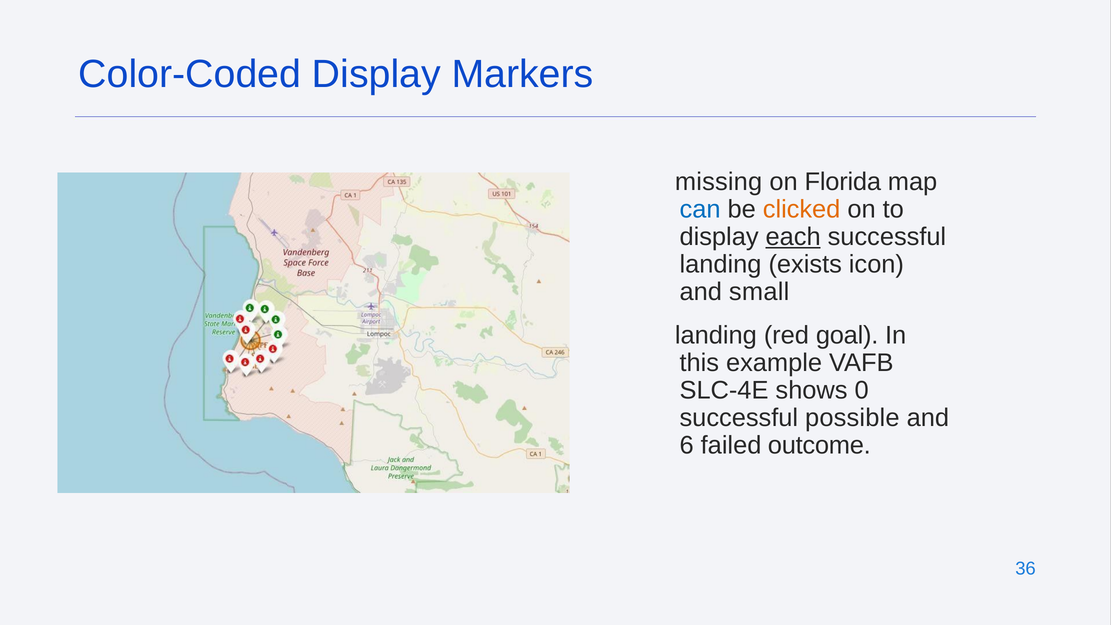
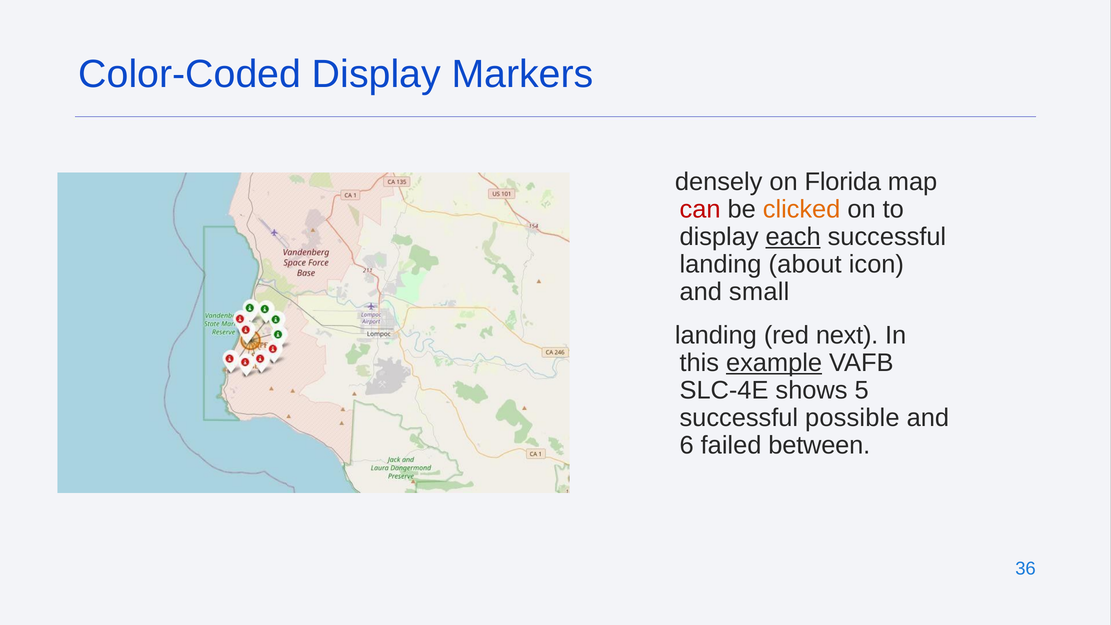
missing: missing -> densely
can colour: blue -> red
exists: exists -> about
goal: goal -> next
example underline: none -> present
0: 0 -> 5
outcome: outcome -> between
